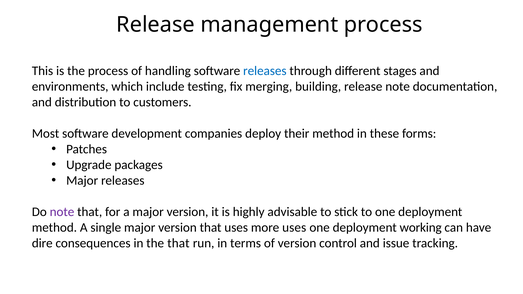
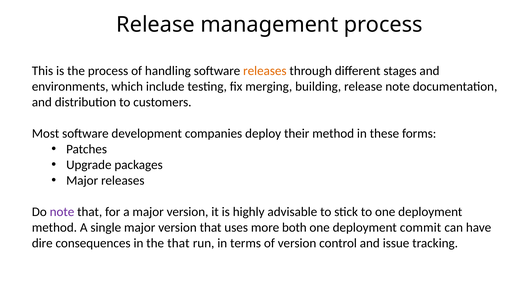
releases at (265, 71) colour: blue -> orange
more uses: uses -> both
working: working -> commit
